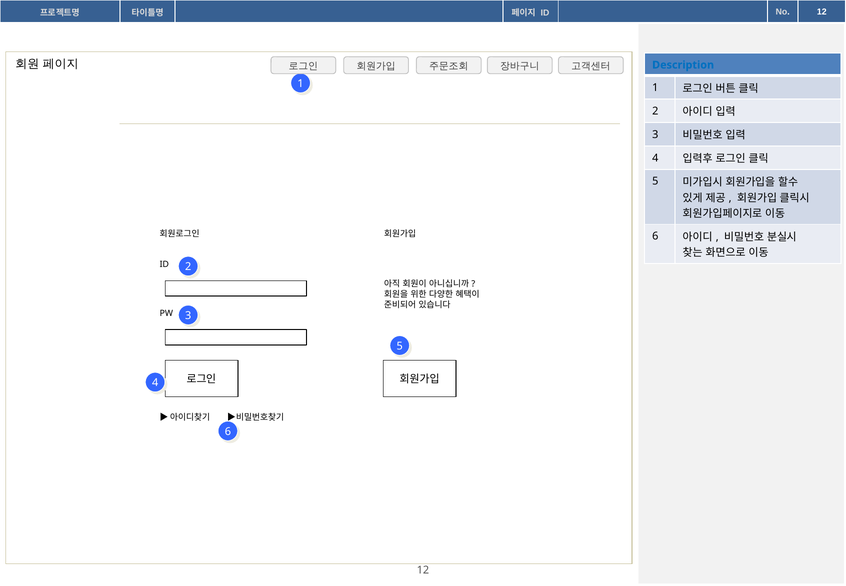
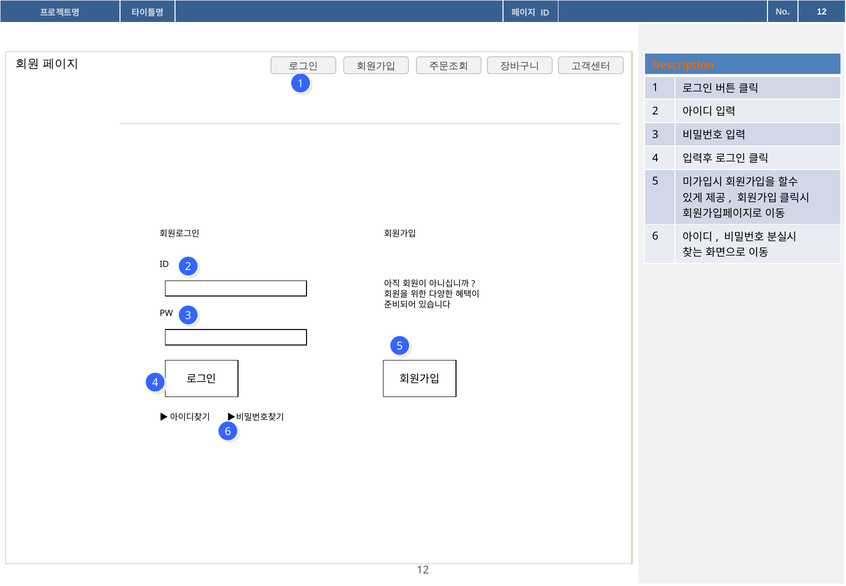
Description colour: blue -> orange
